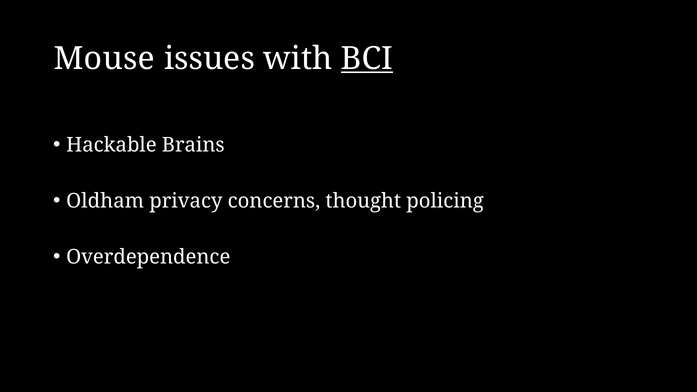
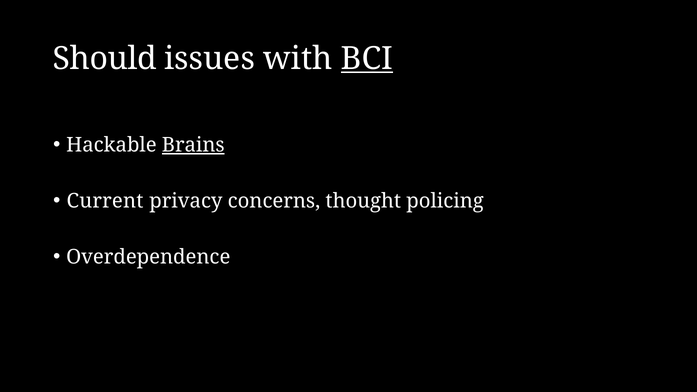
Mouse: Mouse -> Should
Brains underline: none -> present
Oldham: Oldham -> Current
